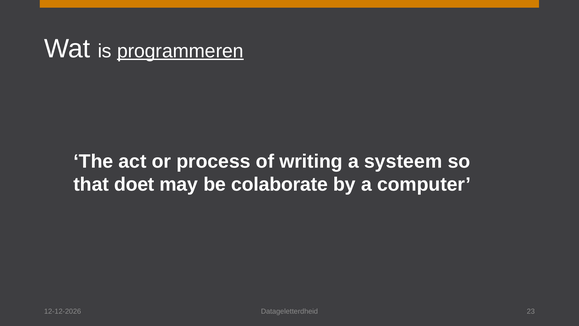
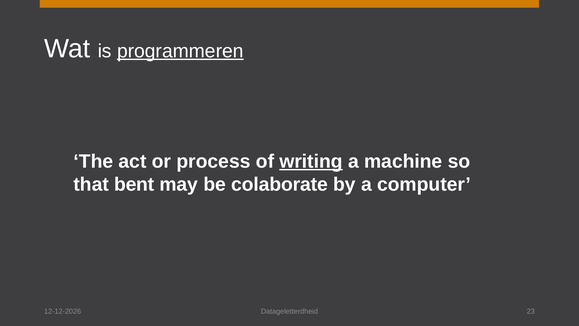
writing underline: none -> present
systeem: systeem -> machine
doet: doet -> bent
